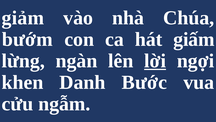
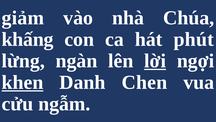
bướm: bướm -> khấng
giấm: giấm -> phút
khen underline: none -> present
Bước: Bước -> Chen
